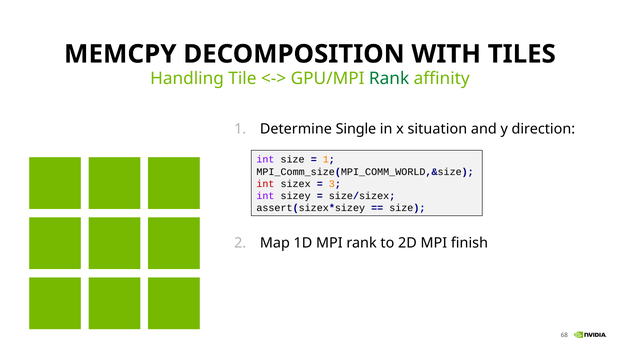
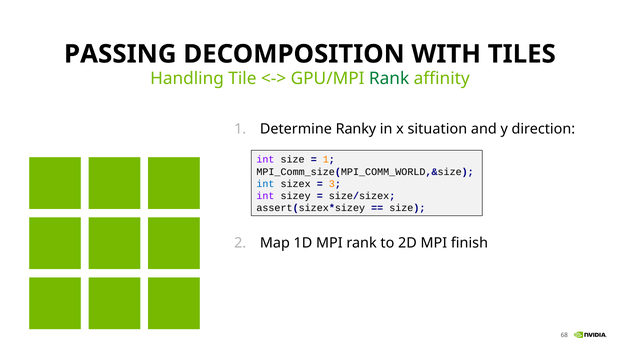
MEMCPY: MEMCPY -> PASSING
Single: Single -> Ranky
int at (265, 184) colour: red -> blue
